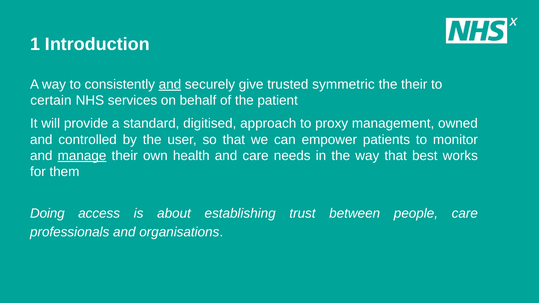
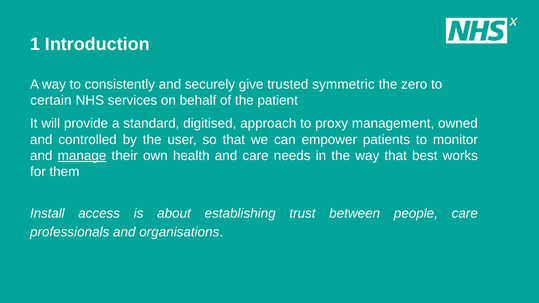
and at (170, 84) underline: present -> none
the their: their -> zero
Doing: Doing -> Install
